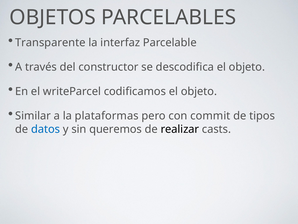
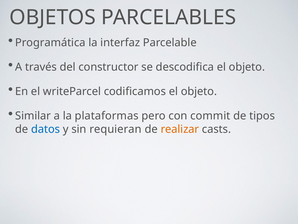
Transparente: Transparente -> Programática
queremos: queremos -> requieran
realizar colour: black -> orange
